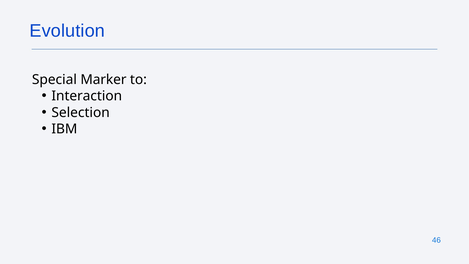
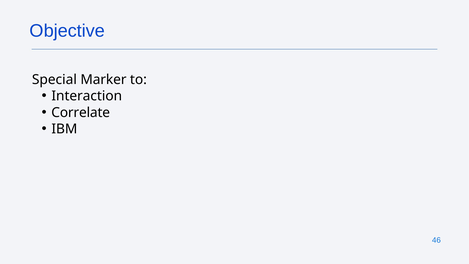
Evolution: Evolution -> Objective
Selection: Selection -> Correlate
